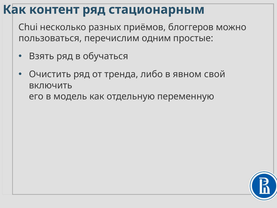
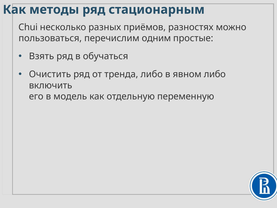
контент: контент -> методы
блоггеров: блоггеров -> разностях
явном свой: свой -> либо
